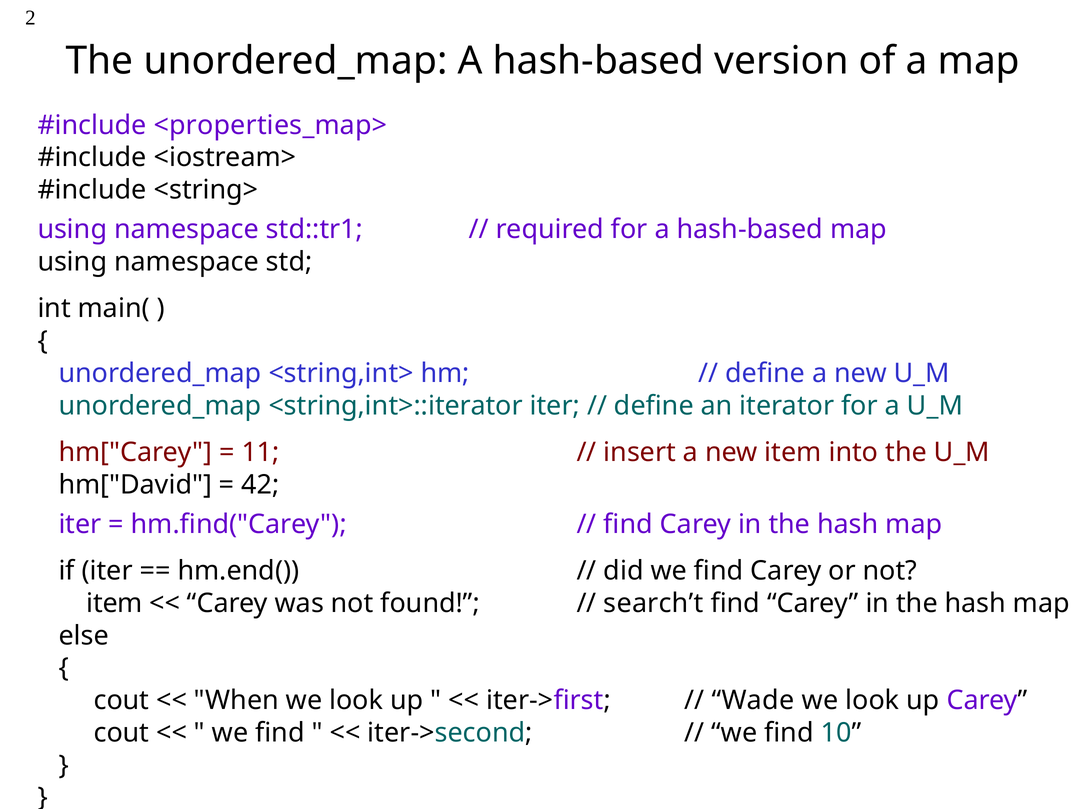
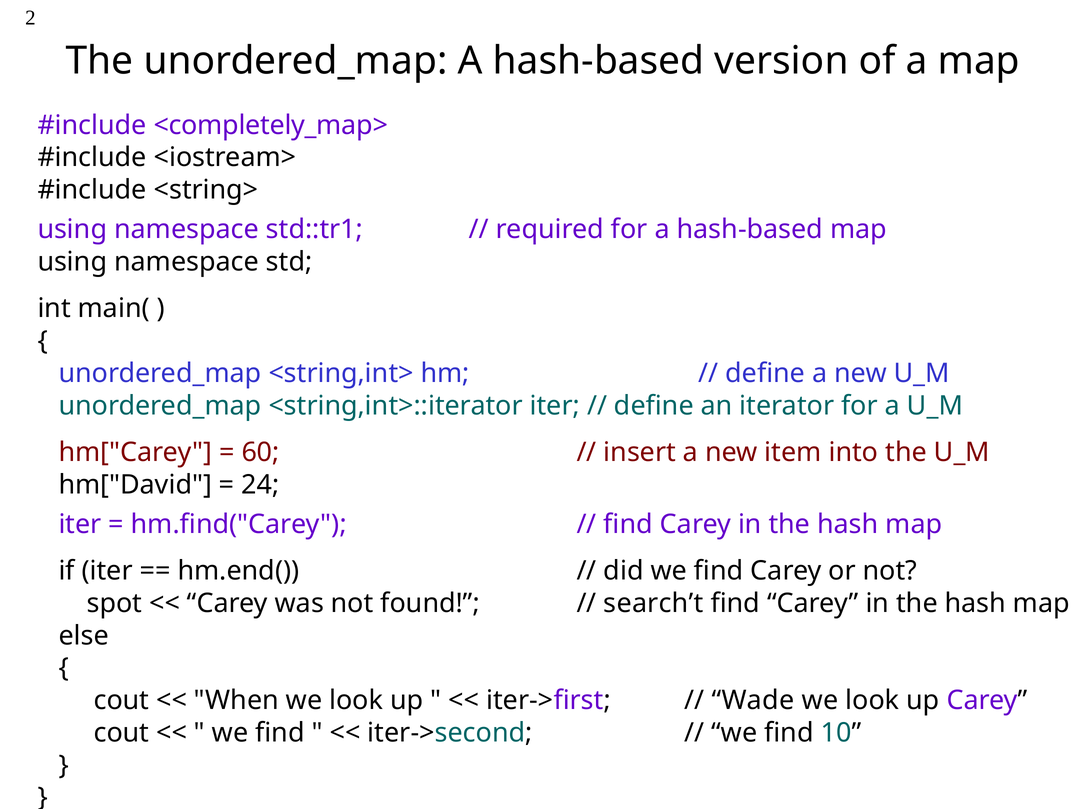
<properties_map>: <properties_map> -> <completely_map>
11: 11 -> 60
42: 42 -> 24
item at (115, 603): item -> spot
